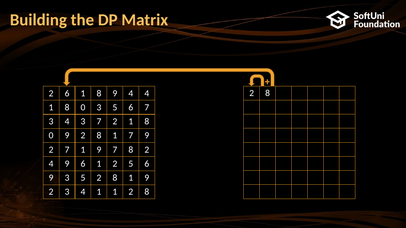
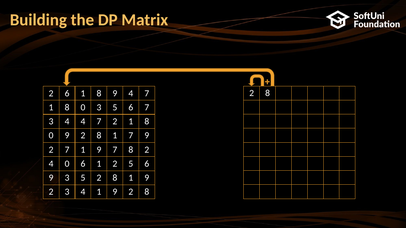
9 4 4: 4 -> 7
4 3: 3 -> 4
4 9: 9 -> 0
4 1 1: 1 -> 9
